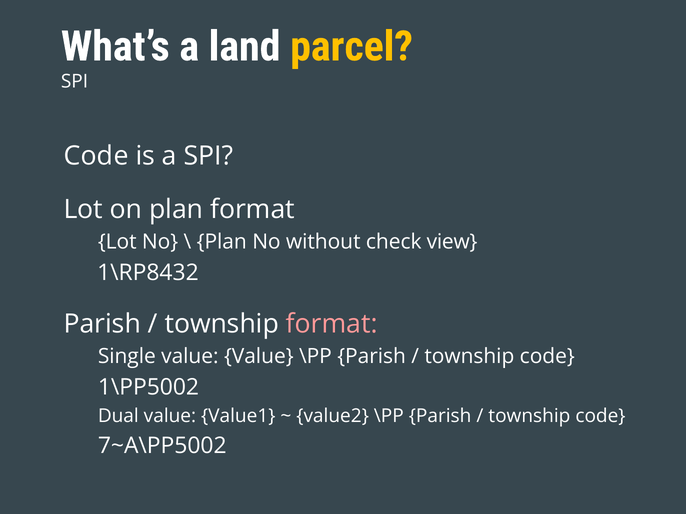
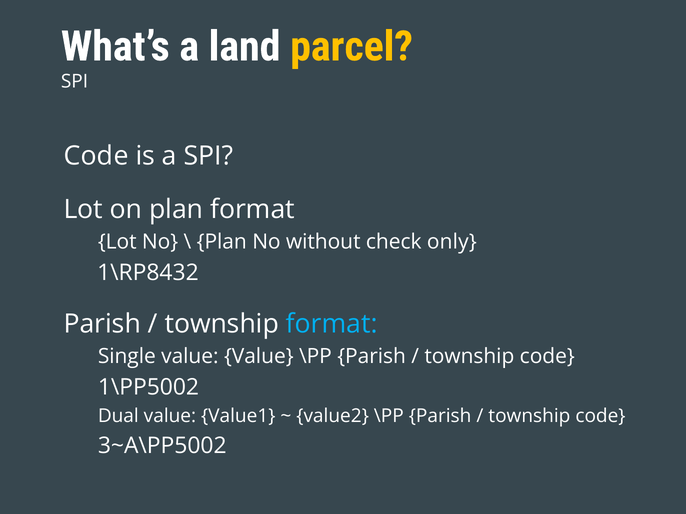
view: view -> only
format at (332, 324) colour: pink -> light blue
7~A\PP5002: 7~A\PP5002 -> 3~A\PP5002
